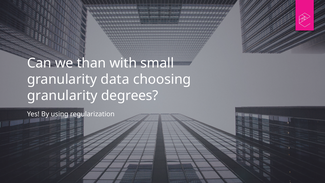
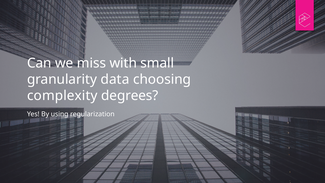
than: than -> miss
granularity at (62, 95): granularity -> complexity
